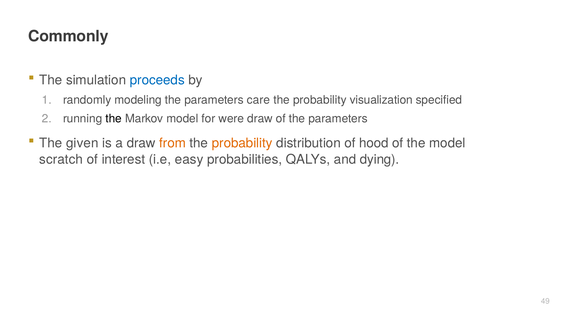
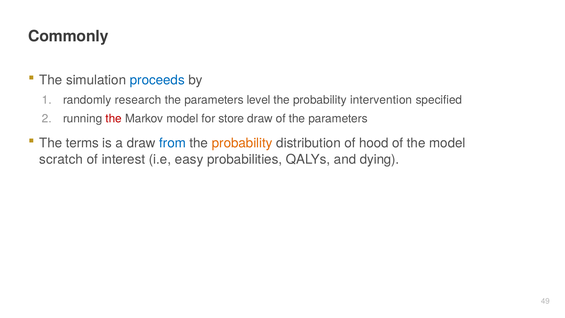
modeling: modeling -> research
care: care -> level
visualization: visualization -> intervention
the at (114, 119) colour: black -> red
were: were -> store
given: given -> terms
from colour: orange -> blue
